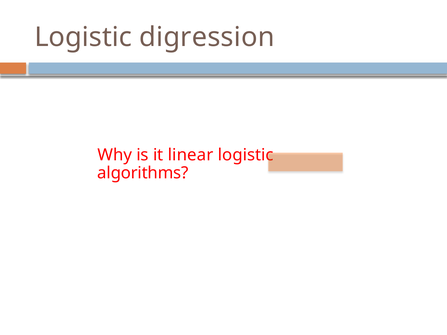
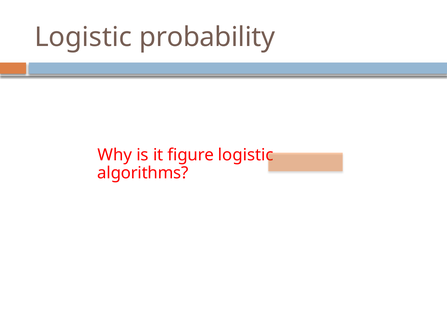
digression: digression -> probability
linear: linear -> figure
